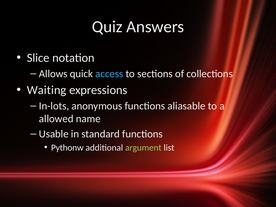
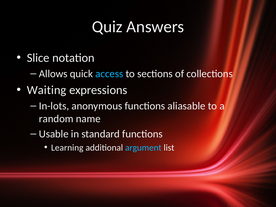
allowed: allowed -> random
Pythonw: Pythonw -> Learning
argument colour: light green -> light blue
